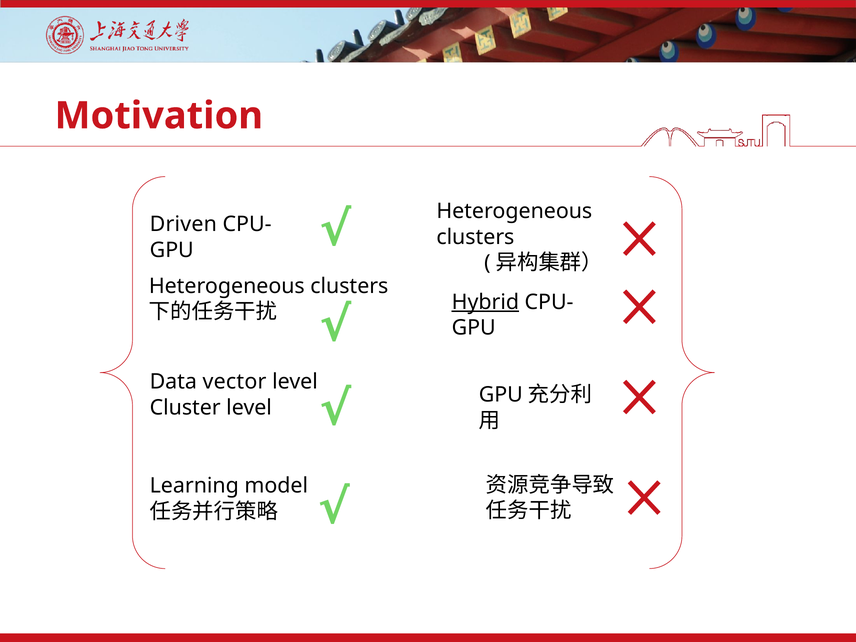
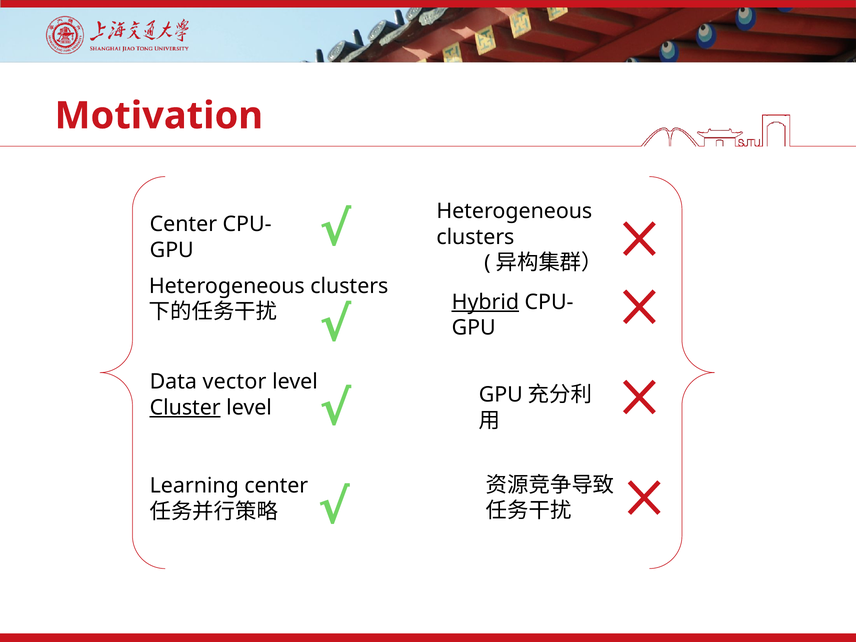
Driven at (183, 224): Driven -> Center
Cluster underline: none -> present
Learning model: model -> center
